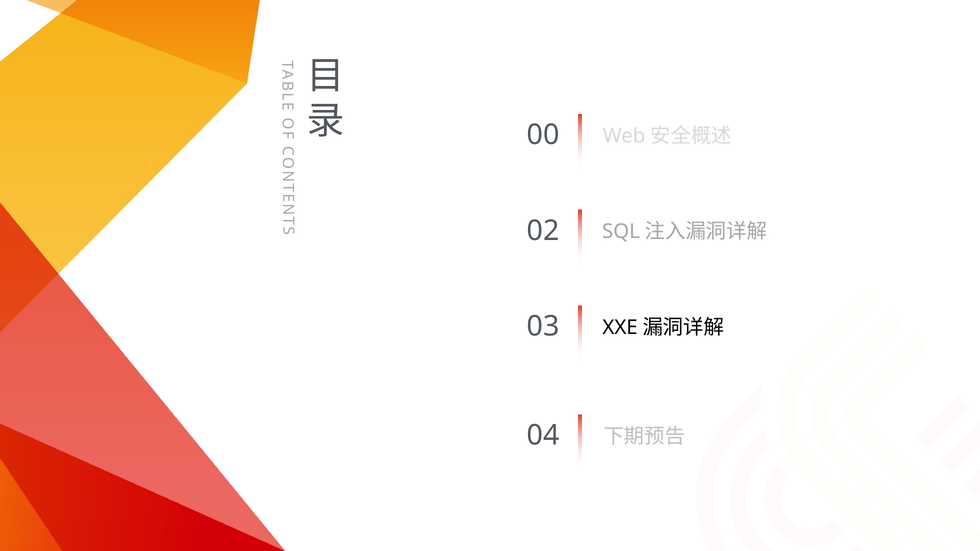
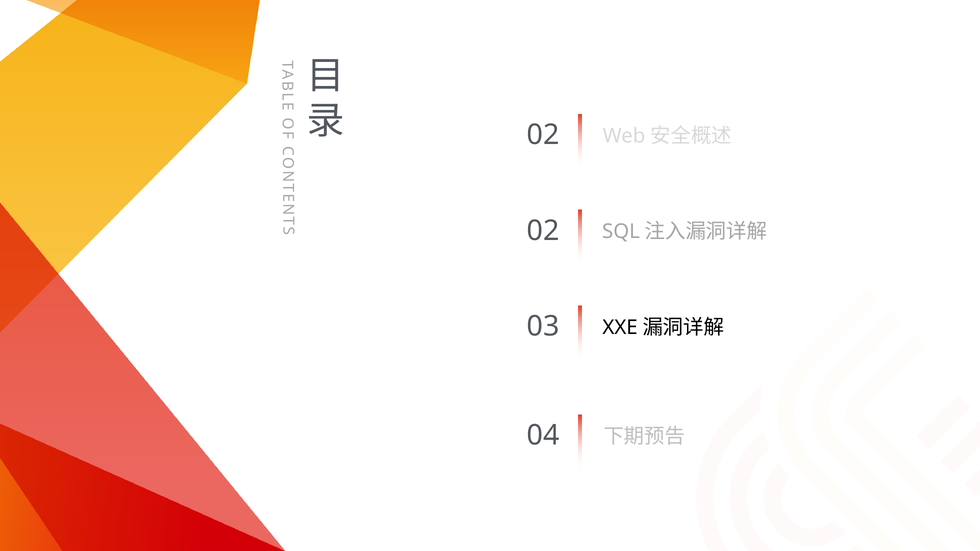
00 at (543, 135): 00 -> 02
